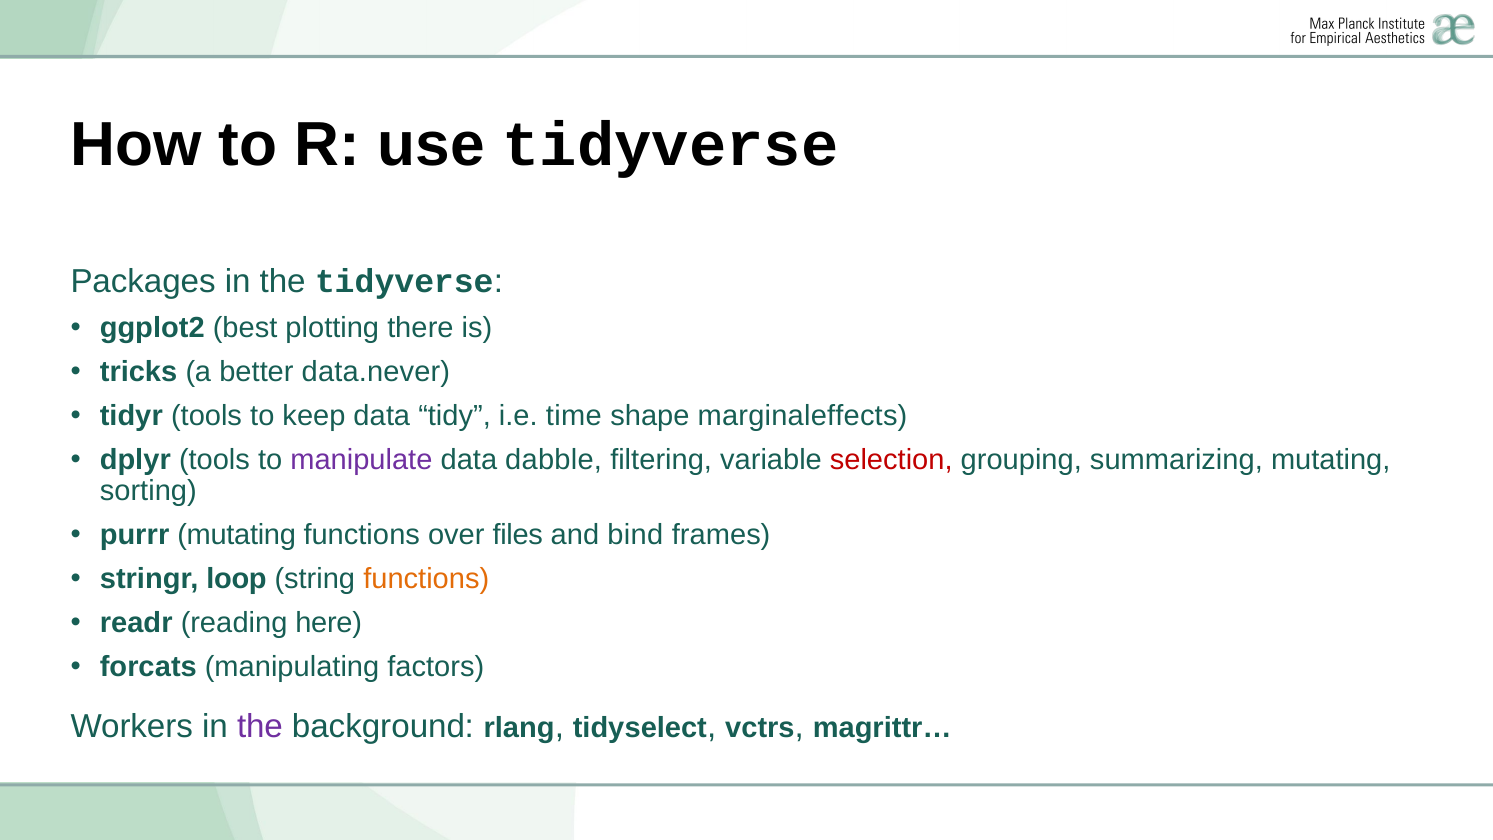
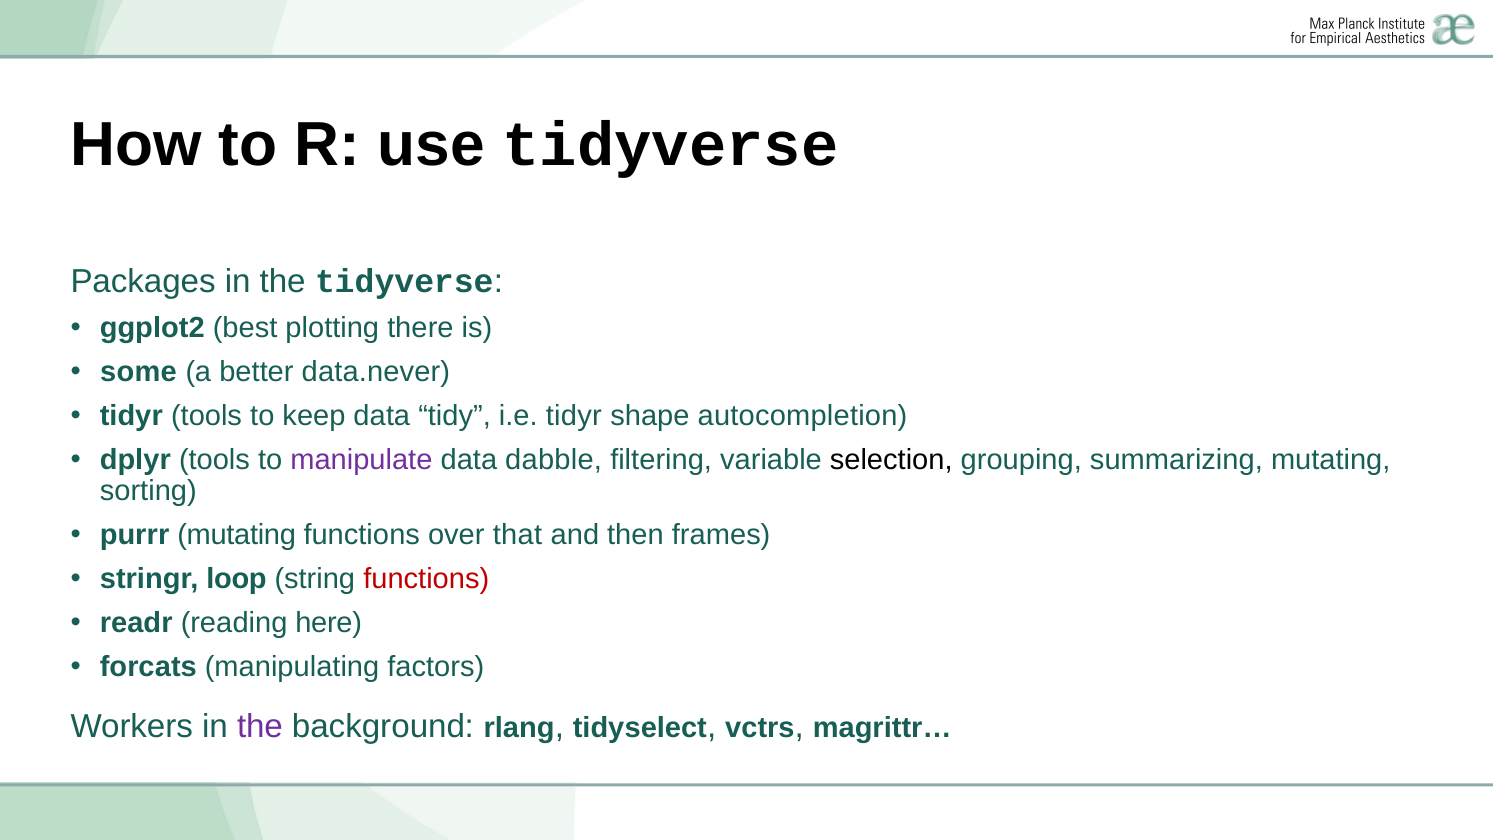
tricks: tricks -> some
i.e time: time -> tidyr
marginaleffects: marginaleffects -> autocompletion
selection colour: red -> black
files: files -> that
bind: bind -> then
functions at (426, 579) colour: orange -> red
